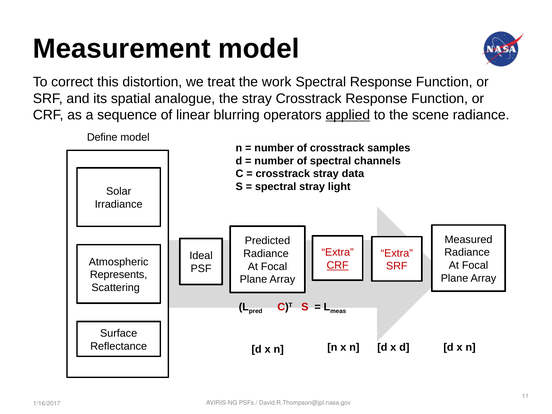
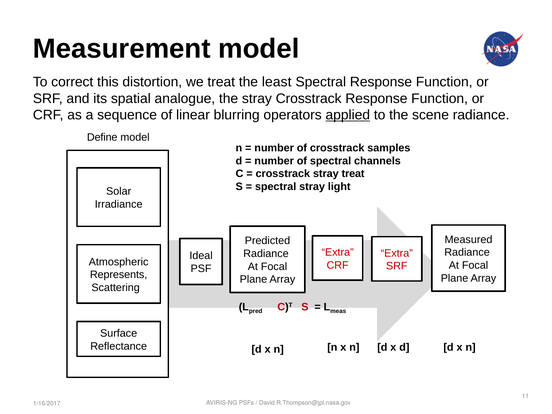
work: work -> least
stray data: data -> treat
CRF at (338, 265) underline: present -> none
